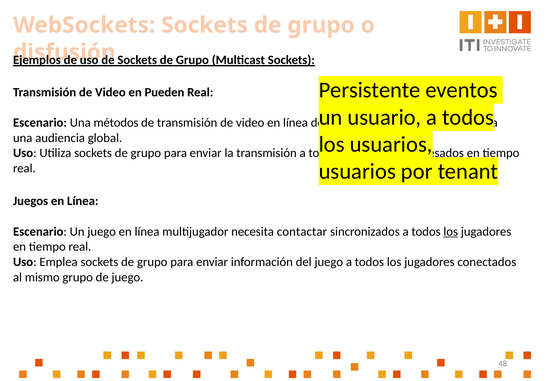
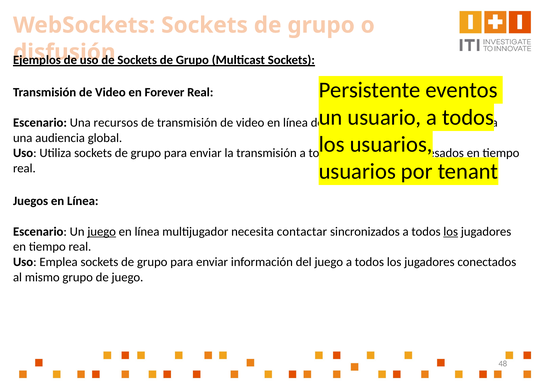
Pueden: Pueden -> Forever
métodos: métodos -> recursos
juego at (102, 231) underline: none -> present
